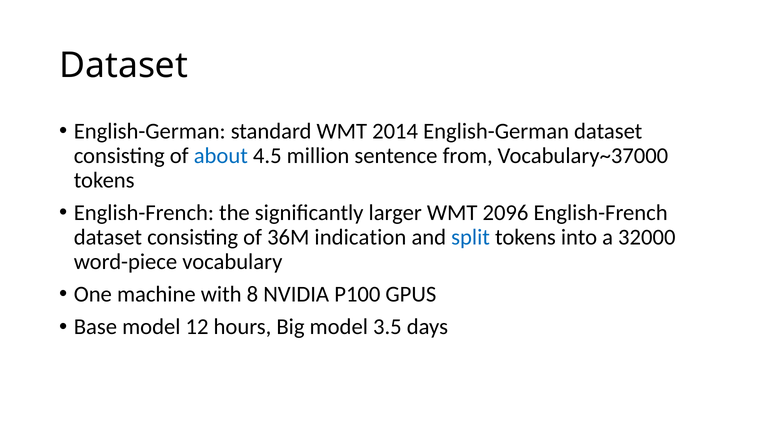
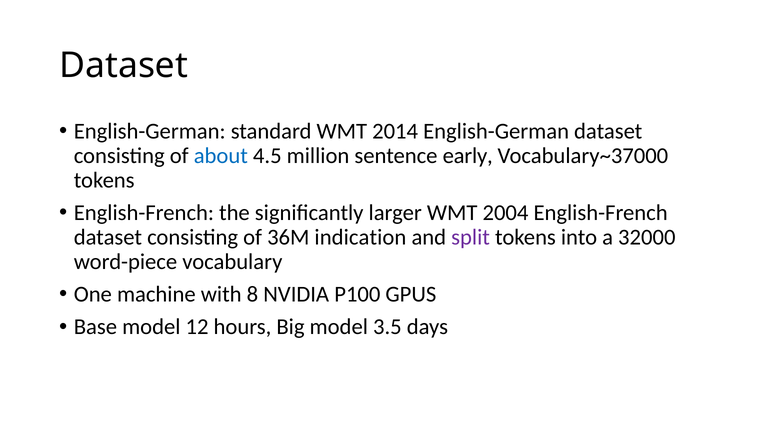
from: from -> early
2096: 2096 -> 2004
split colour: blue -> purple
